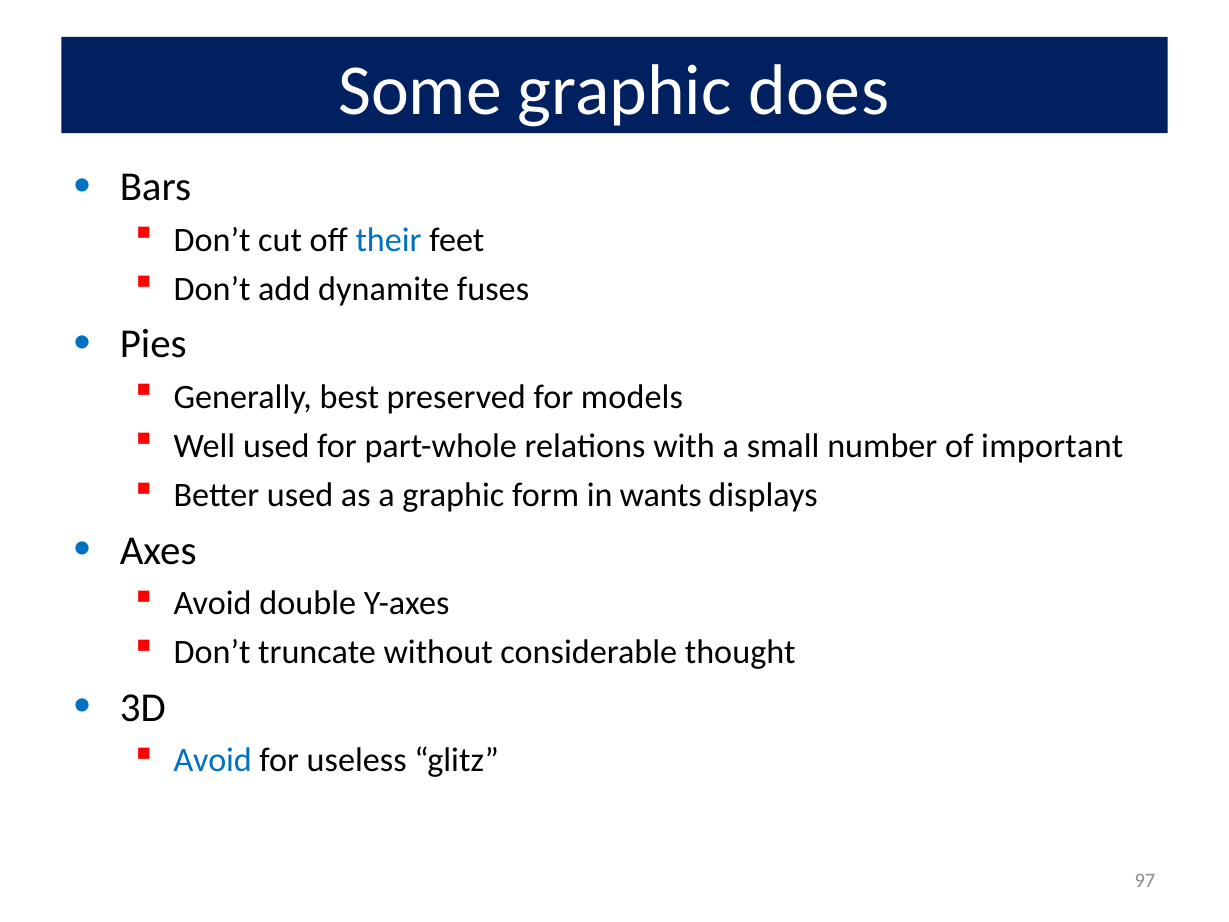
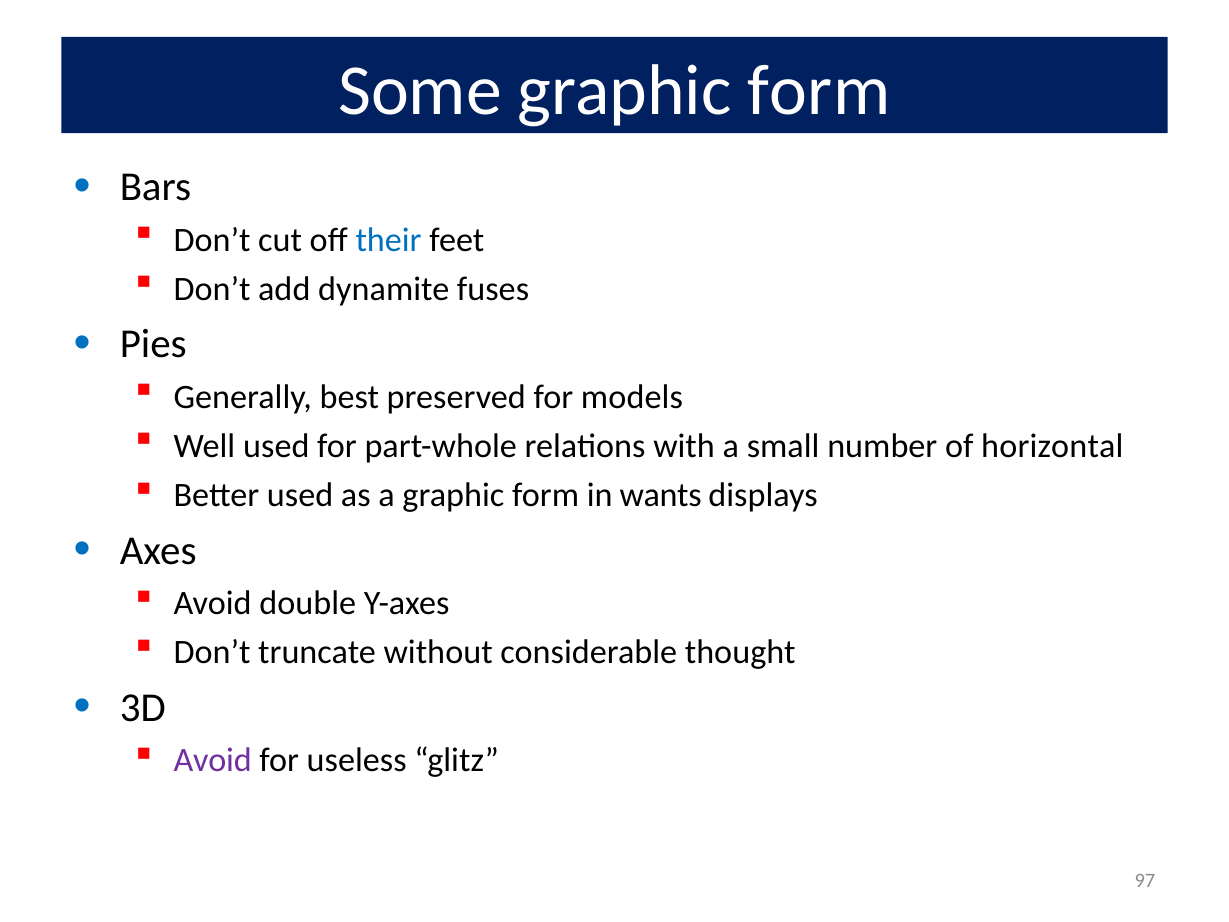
Some graphic does: does -> form
important: important -> horizontal
Avoid at (213, 760) colour: blue -> purple
